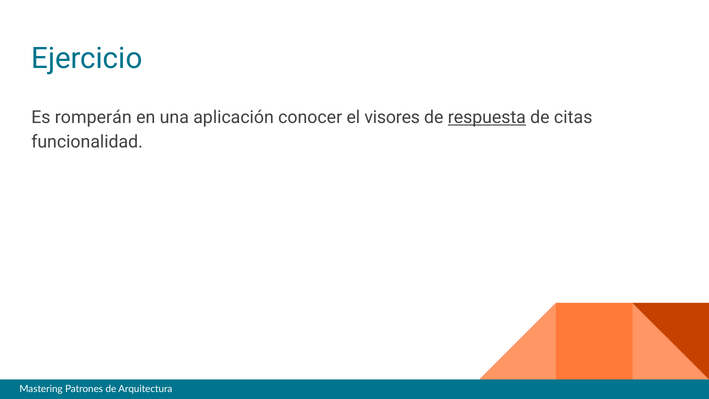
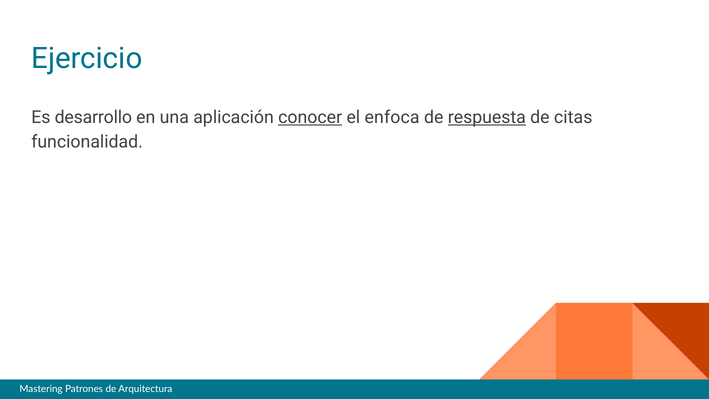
romperán: romperán -> desarrollo
conocer underline: none -> present
visores: visores -> enfoca
